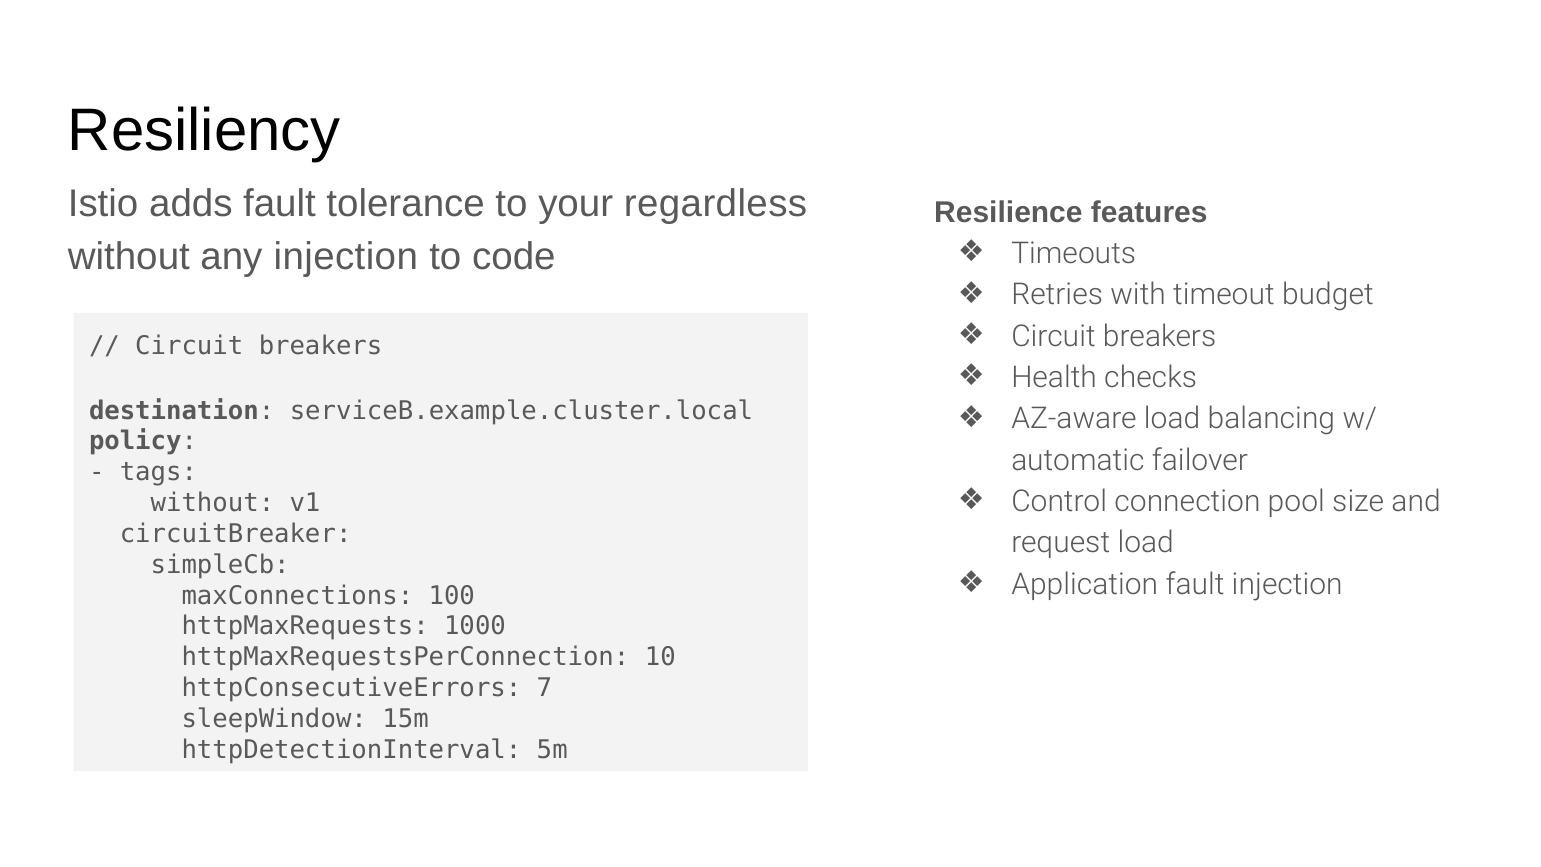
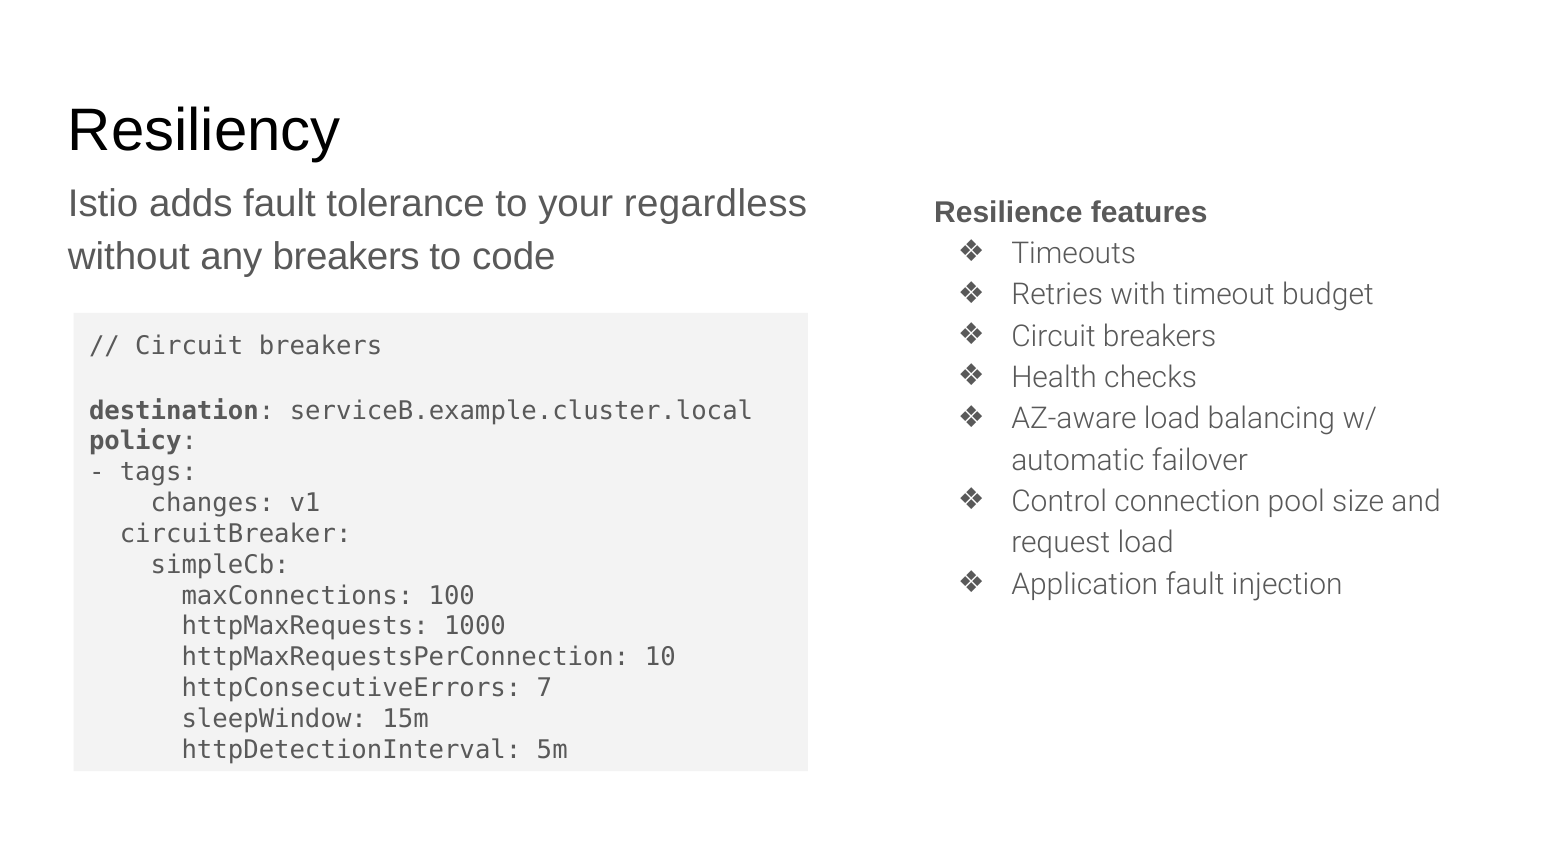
any injection: injection -> breakers
without at (212, 503): without -> changes
